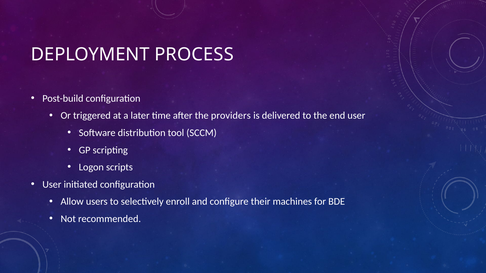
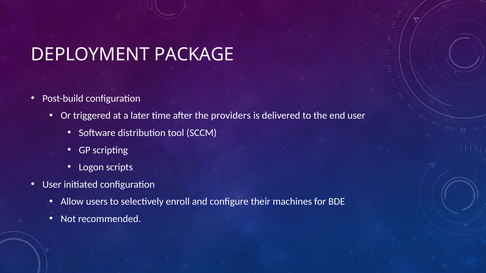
PROCESS: PROCESS -> PACKAGE
